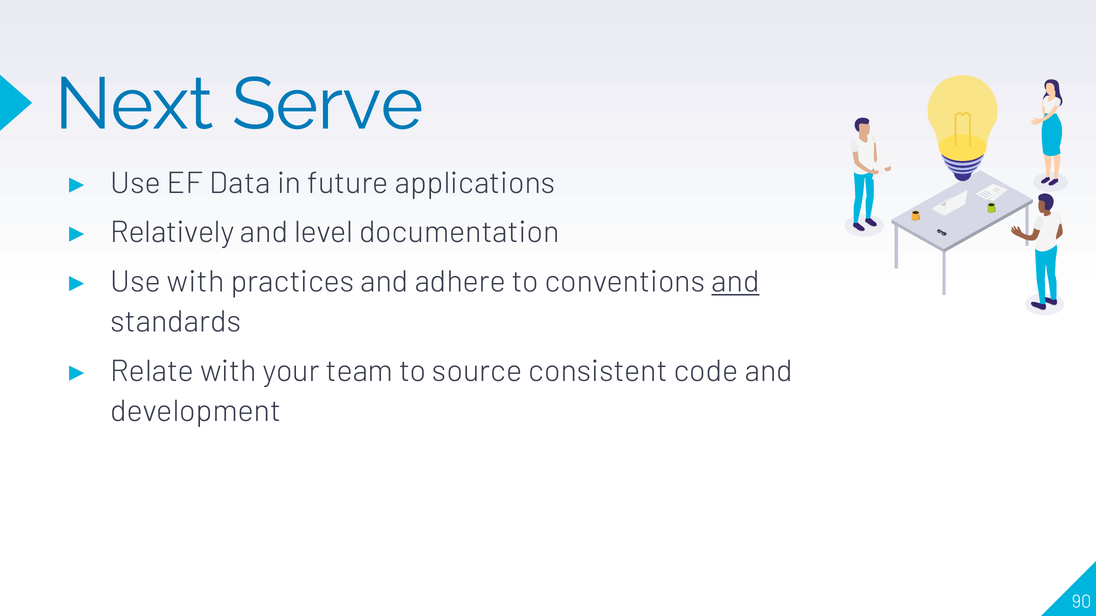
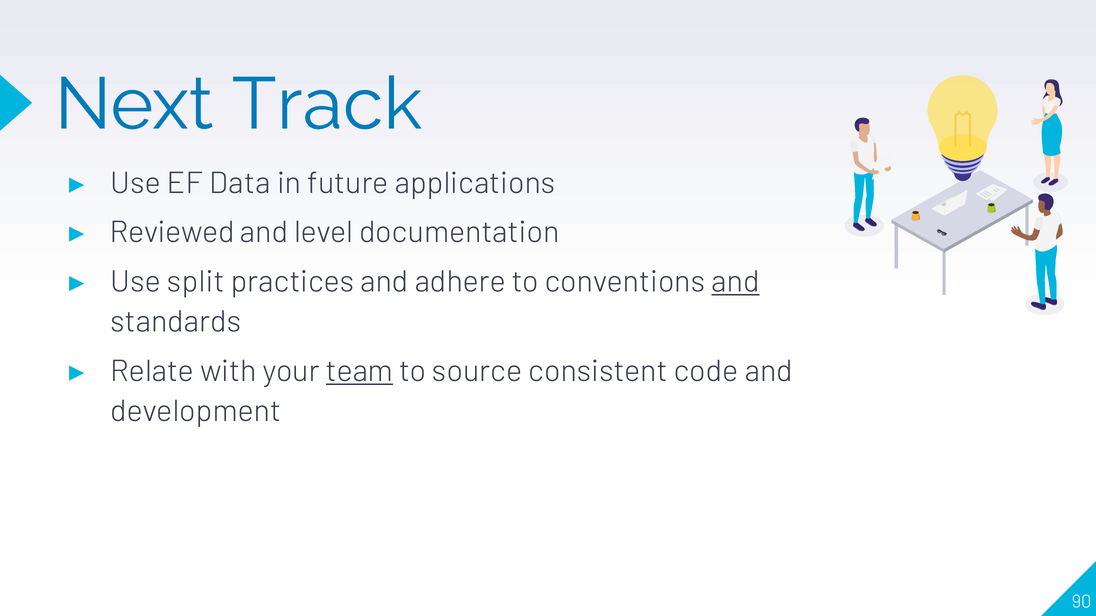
Serve: Serve -> Track
Relatively: Relatively -> Reviewed
Use with: with -> split
team underline: none -> present
